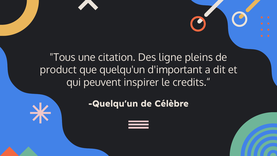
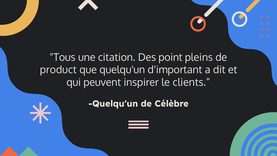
ligne: ligne -> point
credits.“: credits.“ -> clients.“
